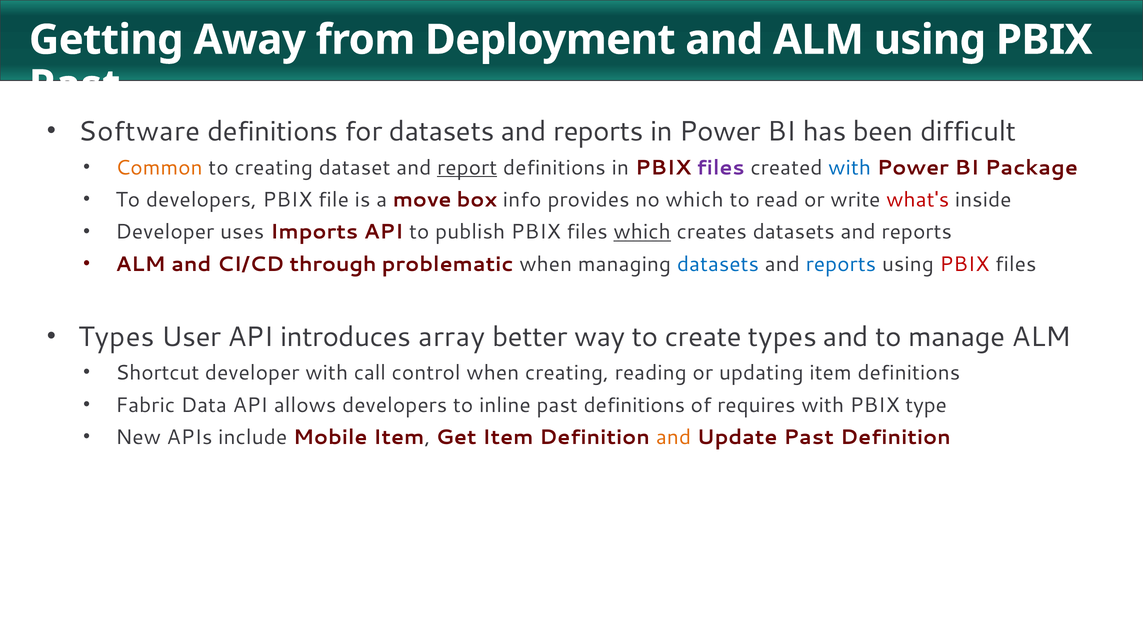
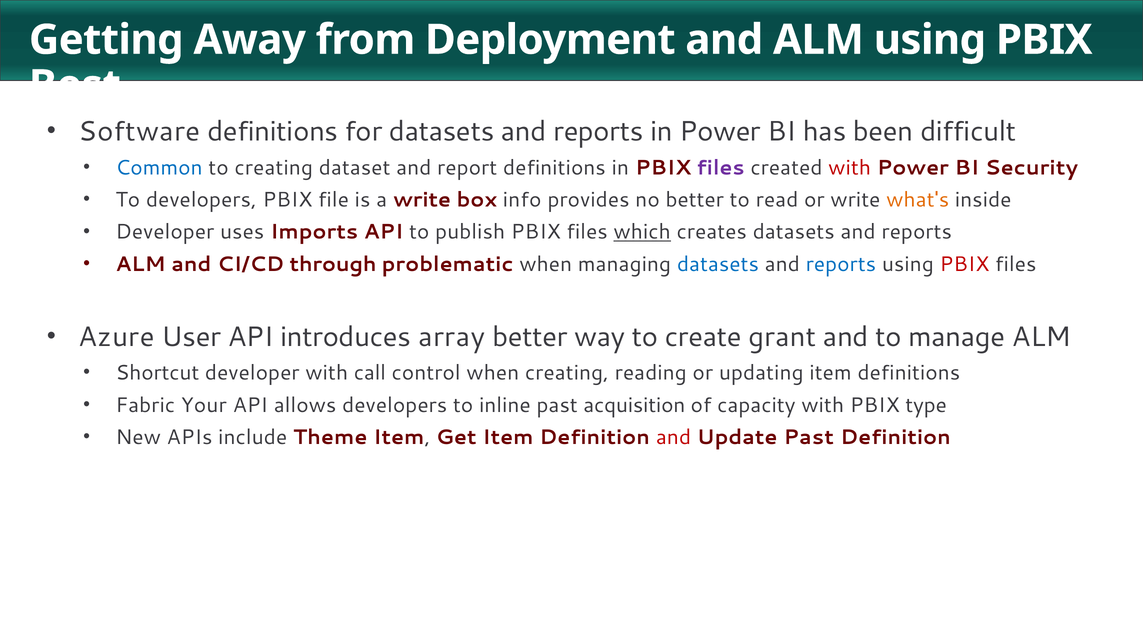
Past at (75, 85): Past -> Best
Common colour: orange -> blue
report underline: present -> none
with at (850, 168) colour: blue -> red
Package: Package -> Security
a move: move -> write
no which: which -> better
what's colour: red -> orange
Types at (116, 337): Types -> Azure
create types: types -> grant
Data: Data -> Your
past definitions: definitions -> acquisition
requires: requires -> capacity
Mobile: Mobile -> Theme
and at (673, 437) colour: orange -> red
